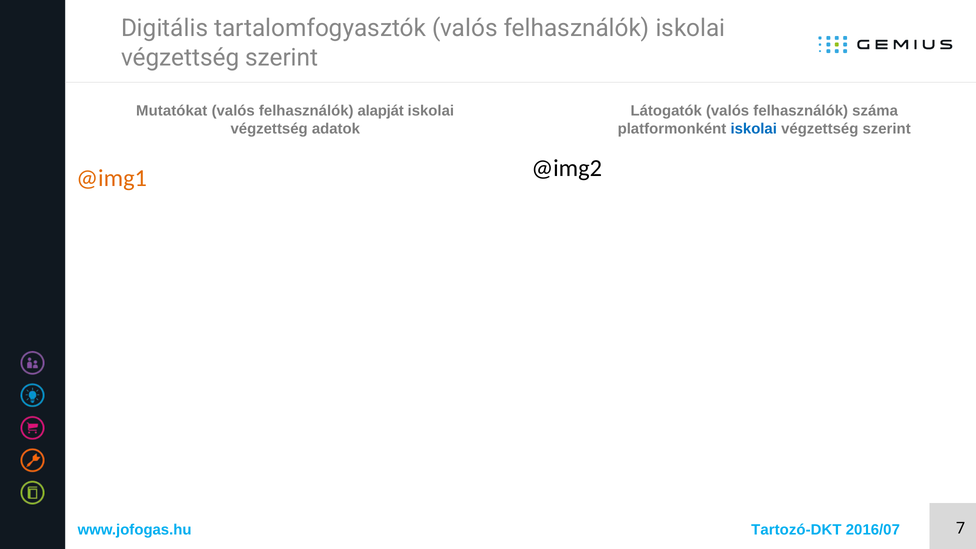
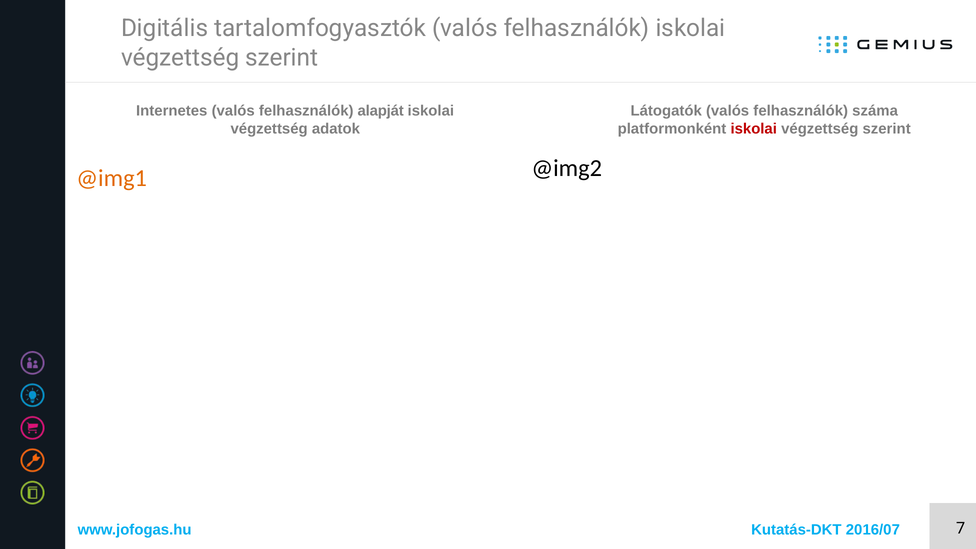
Mutatókat: Mutatókat -> Internetes
iskolai at (754, 129) colour: blue -> red
Tartozó-DKT: Tartozó-DKT -> Kutatás-DKT
